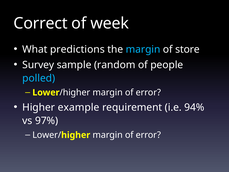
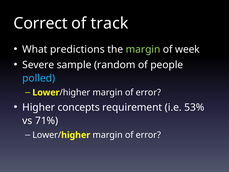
week: week -> track
margin at (143, 49) colour: light blue -> light green
store: store -> week
Survey: Survey -> Severe
example: example -> concepts
94%: 94% -> 53%
97%: 97% -> 71%
